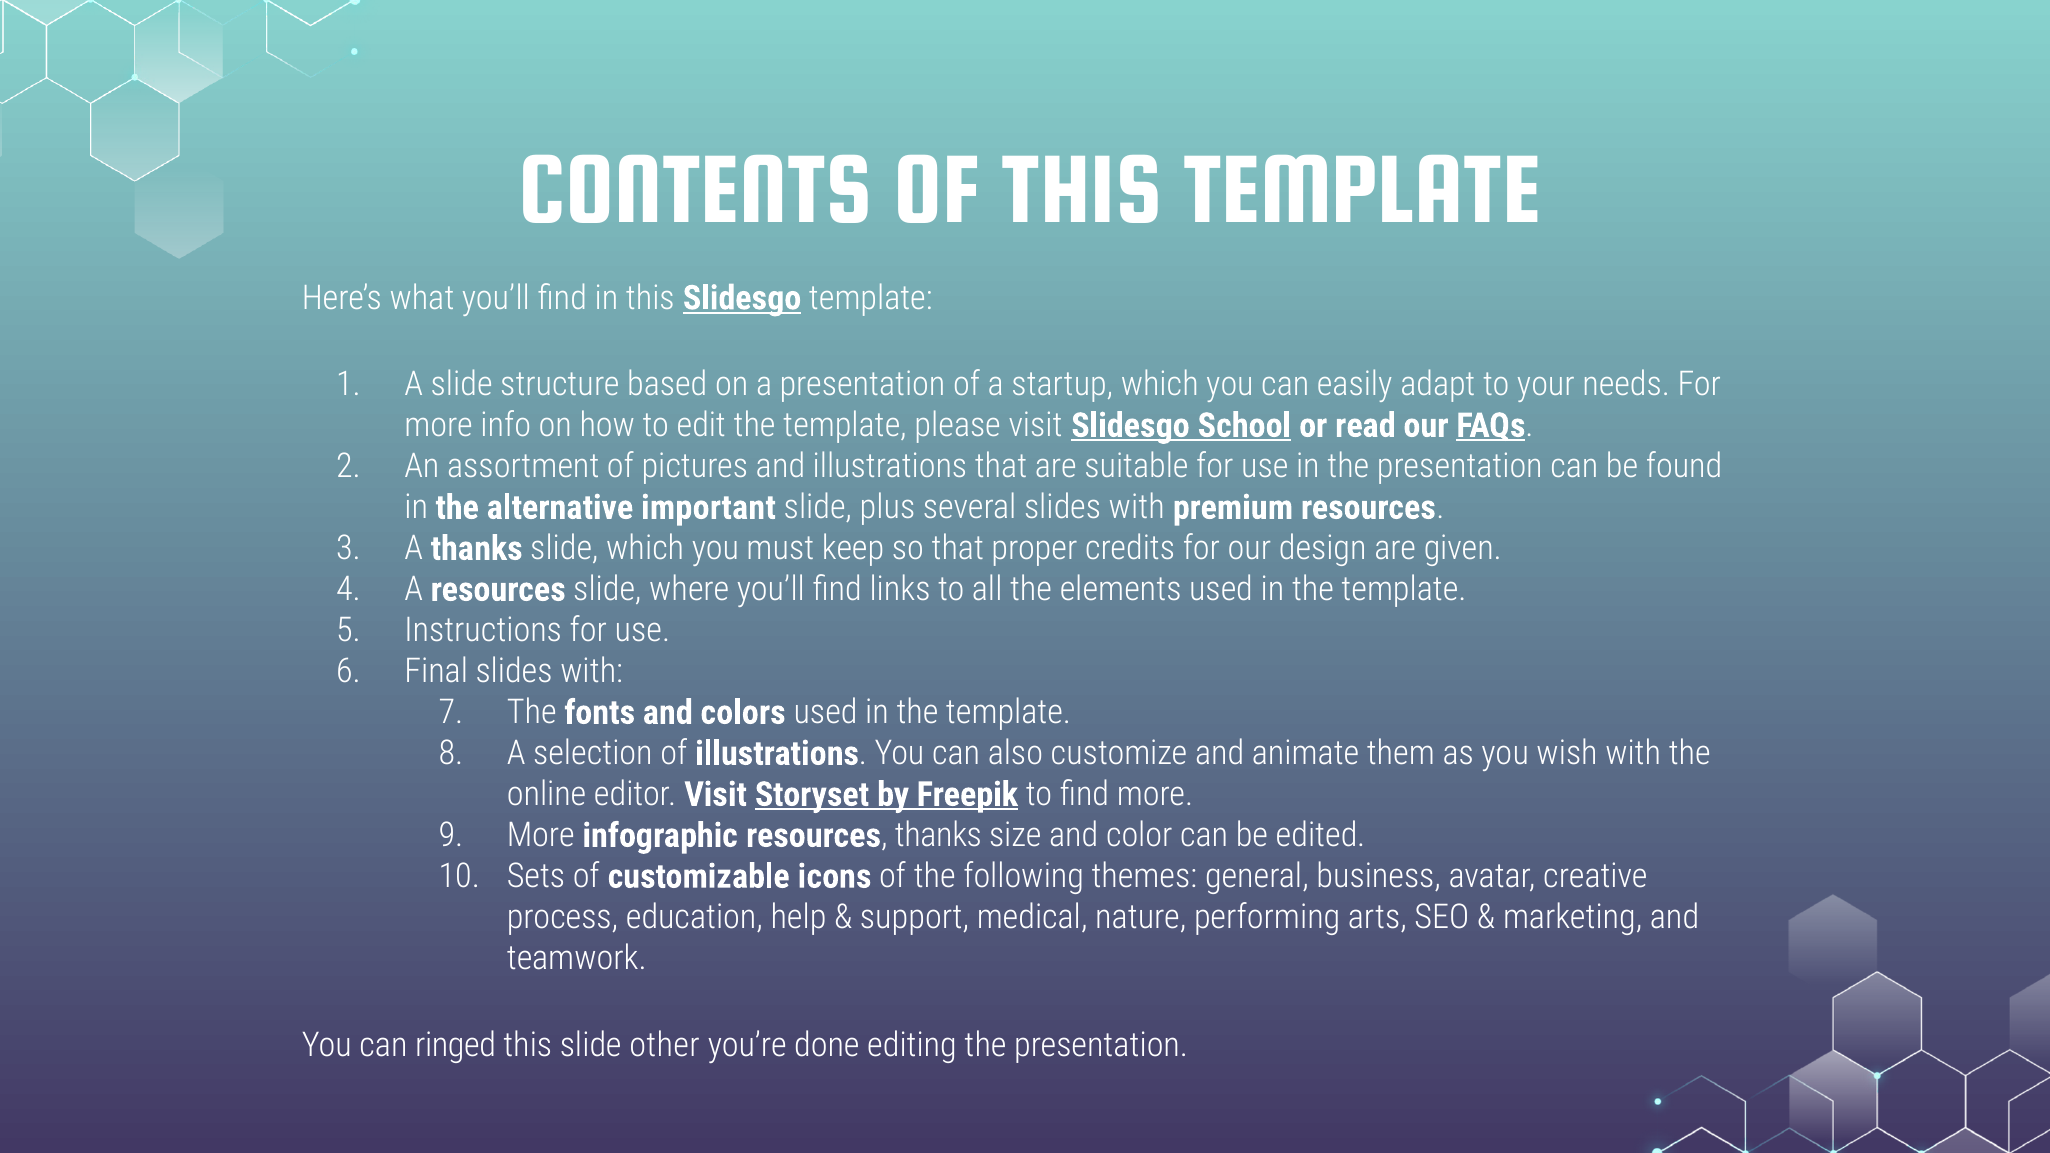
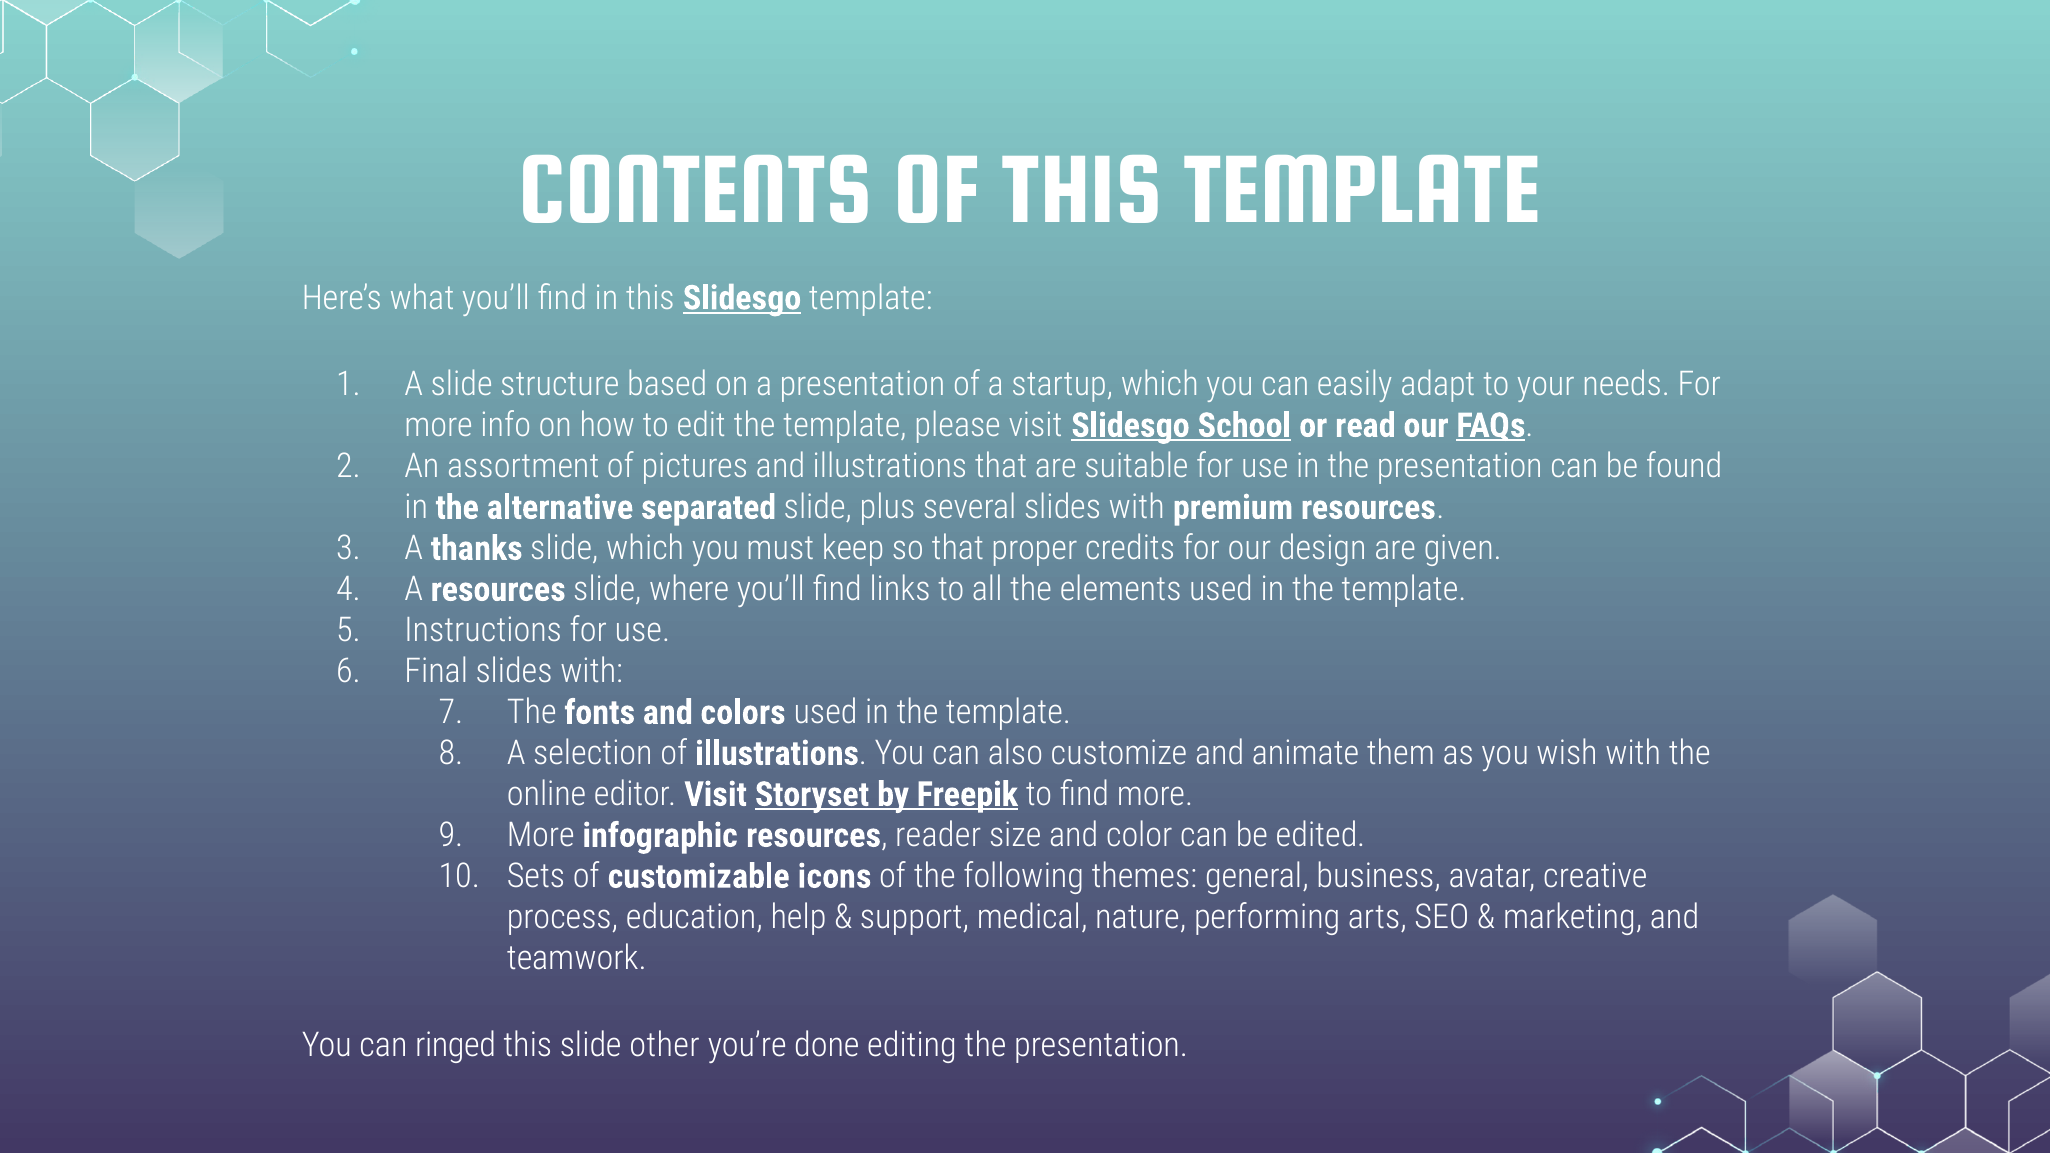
important: important -> separated
resources thanks: thanks -> reader
